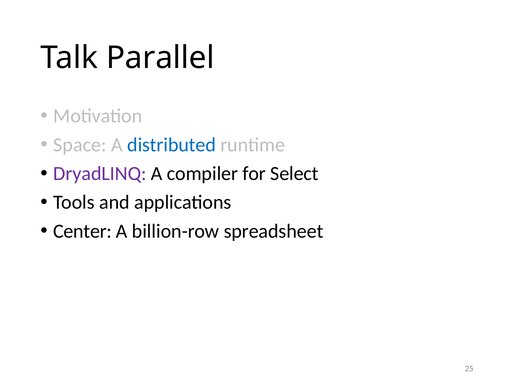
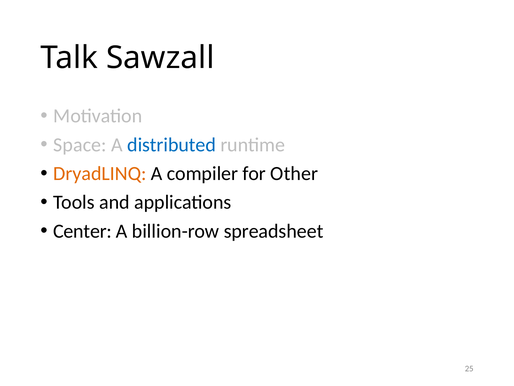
Parallel: Parallel -> Sawzall
DryadLINQ colour: purple -> orange
Select: Select -> Other
